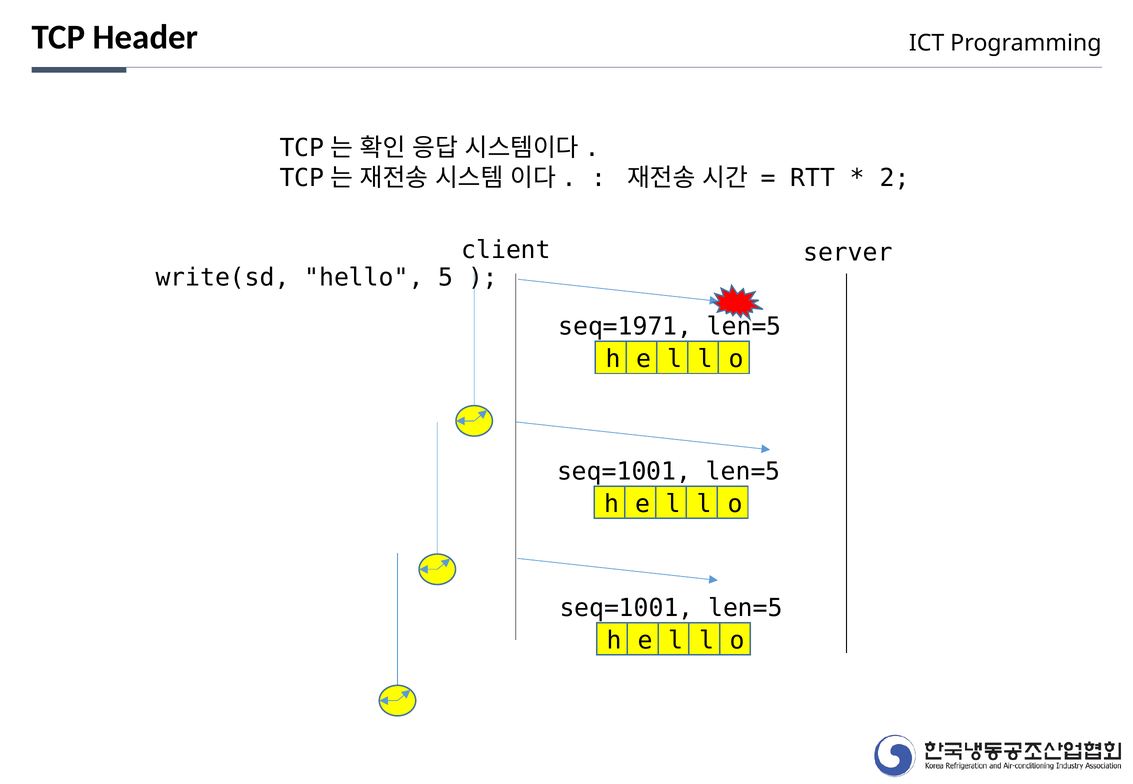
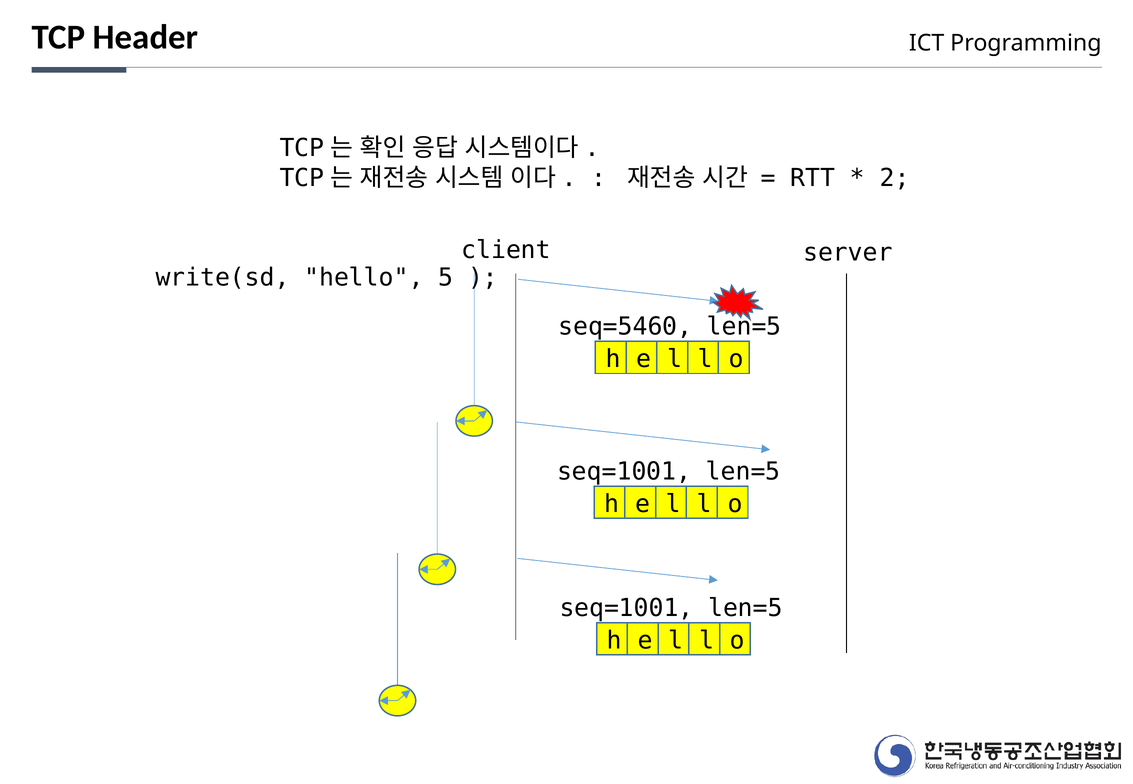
seq=1971: seq=1971 -> seq=5460
